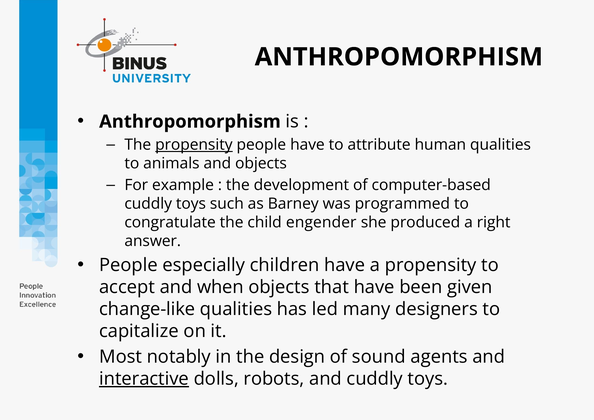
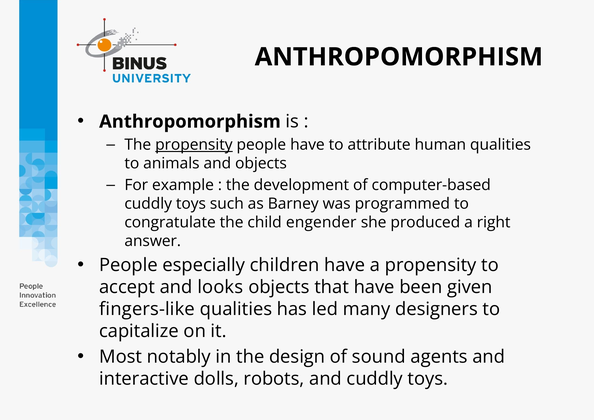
when: when -> looks
change-like: change-like -> fingers-like
interactive underline: present -> none
